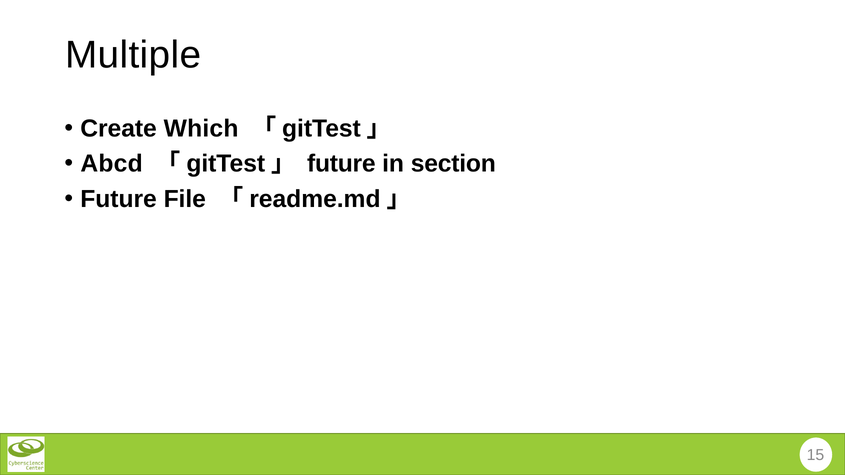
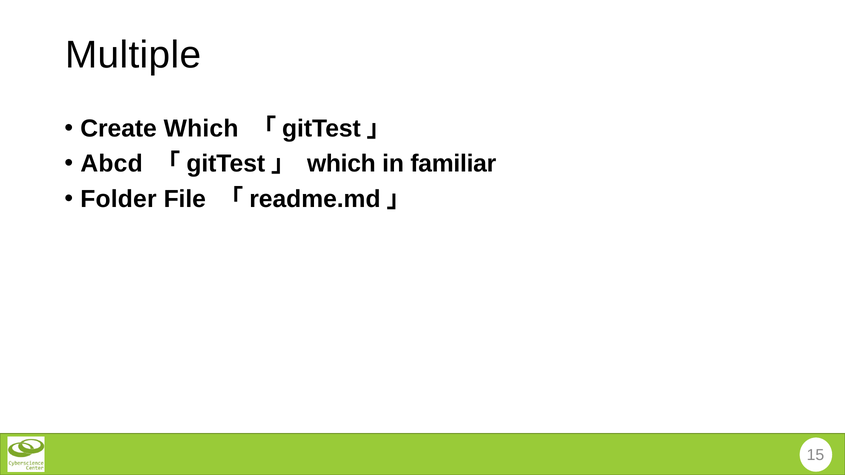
future at (341, 164): future -> which
section: section -> familiar
Future at (119, 199): Future -> Folder
